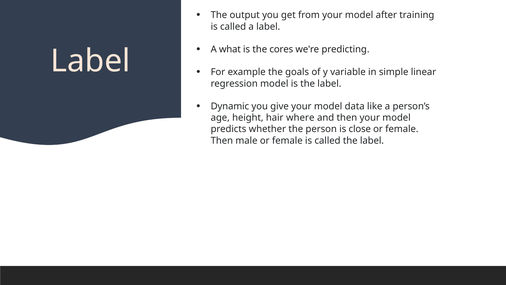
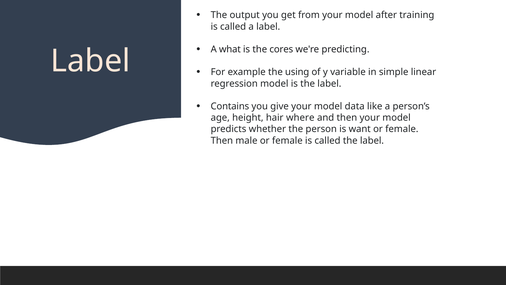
goals: goals -> using
Dynamic: Dynamic -> Contains
close: close -> want
